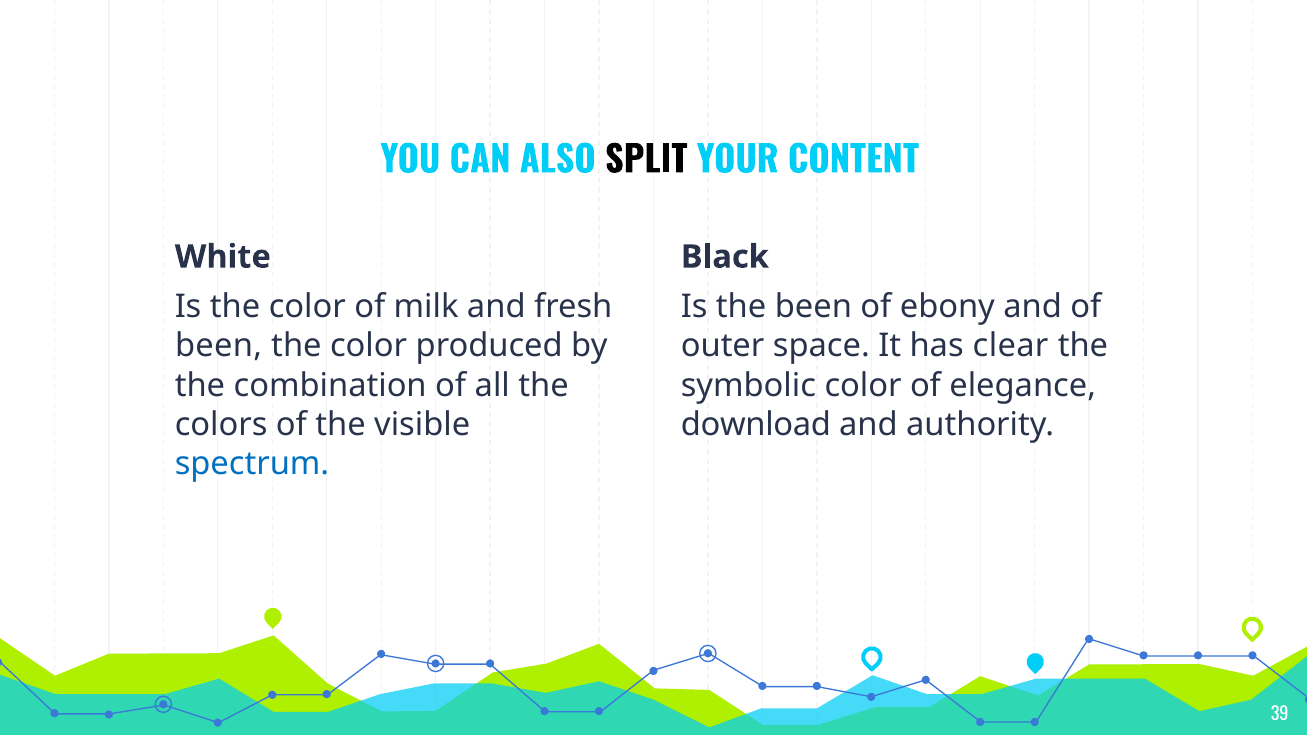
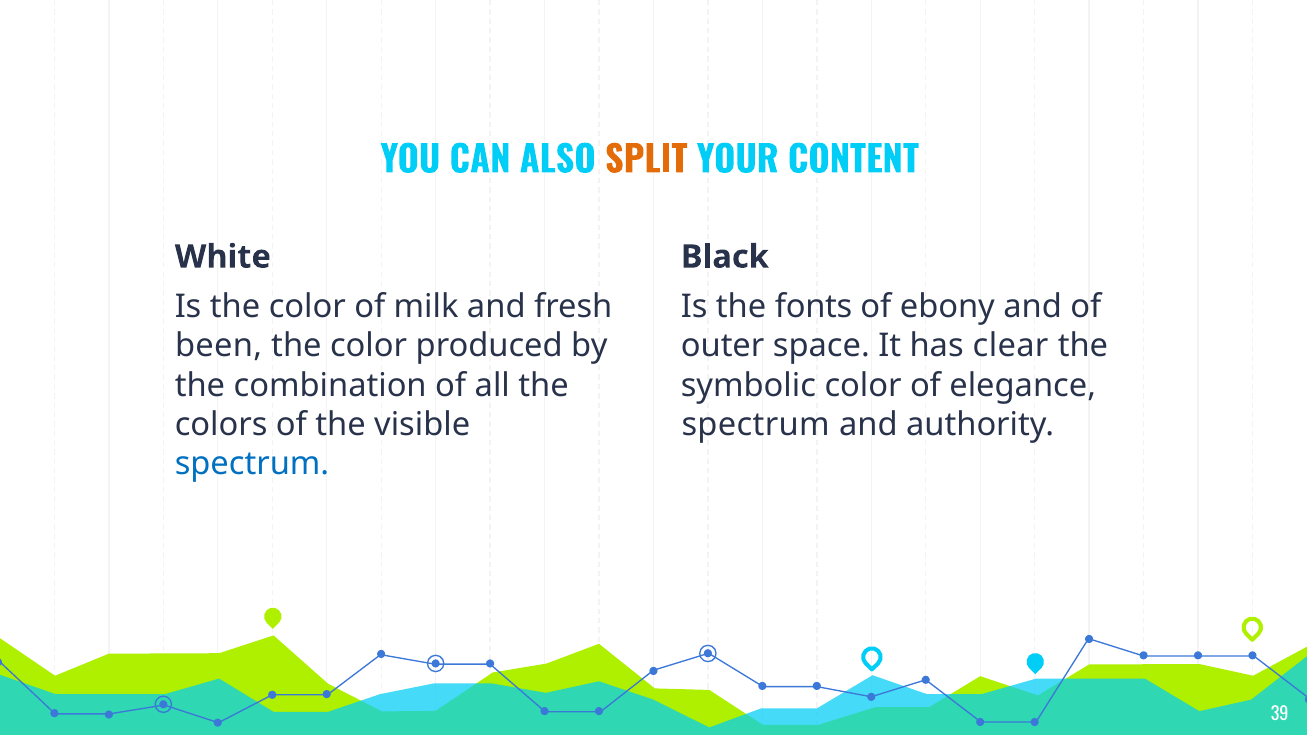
SPLIT colour: black -> orange
the been: been -> fonts
download at (756, 425): download -> spectrum
